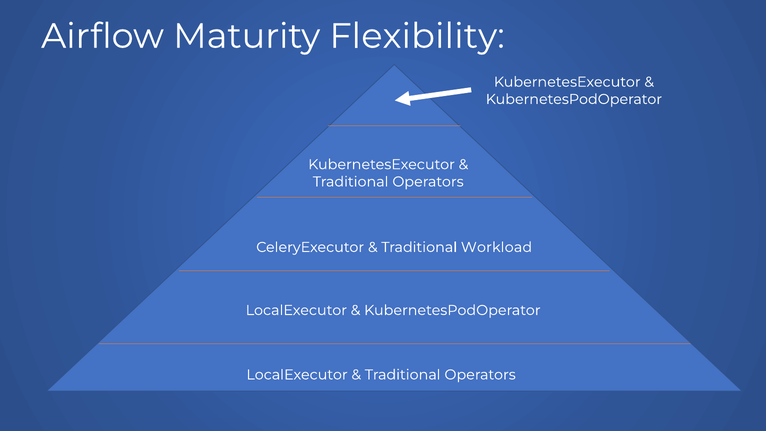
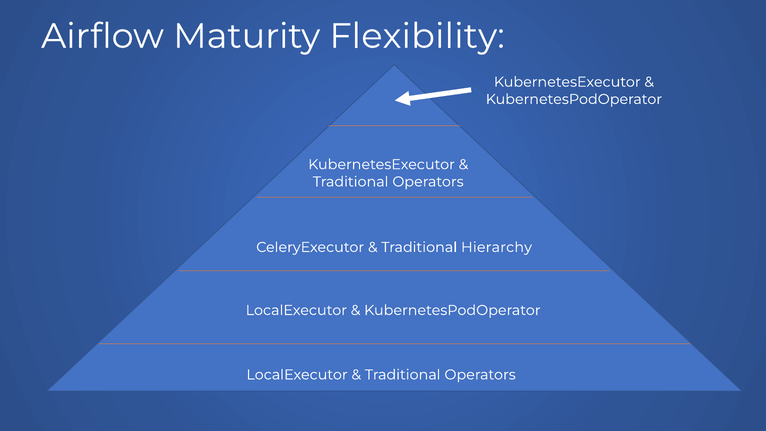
Workload: Workload -> Hierarchy
